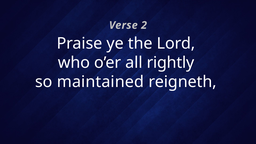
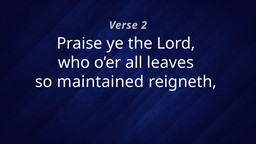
rightly: rightly -> leaves
